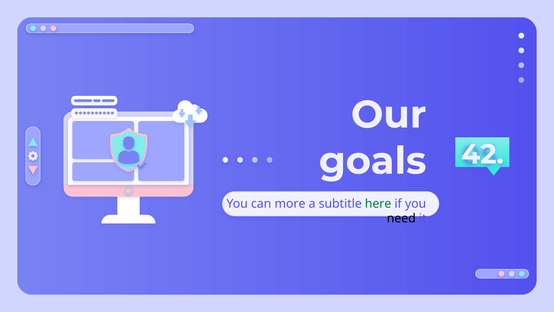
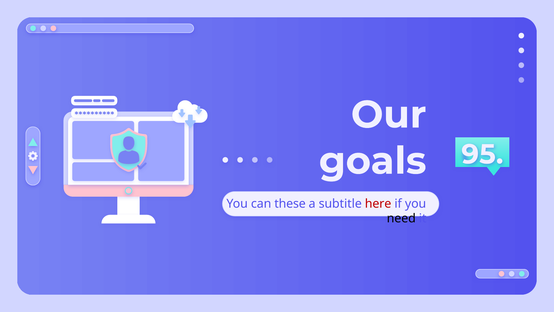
42: 42 -> 95
more: more -> these
here colour: green -> red
